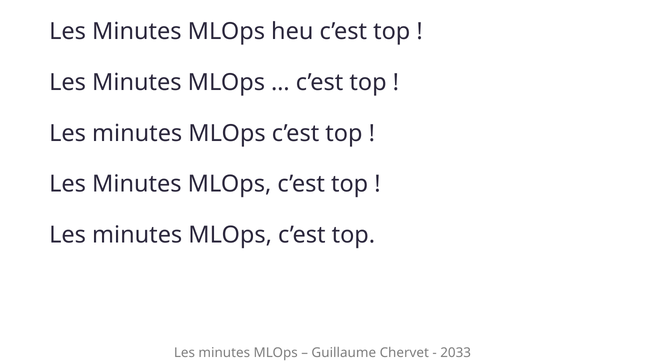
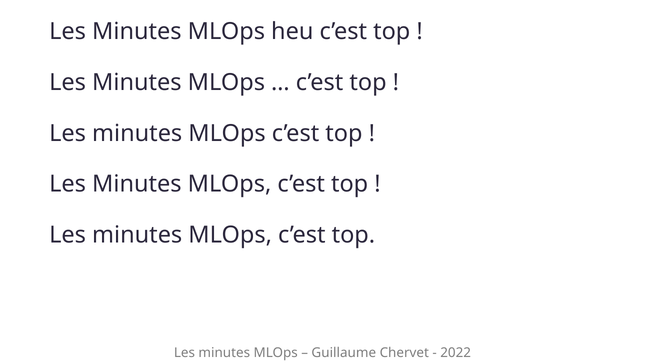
2033: 2033 -> 2022
